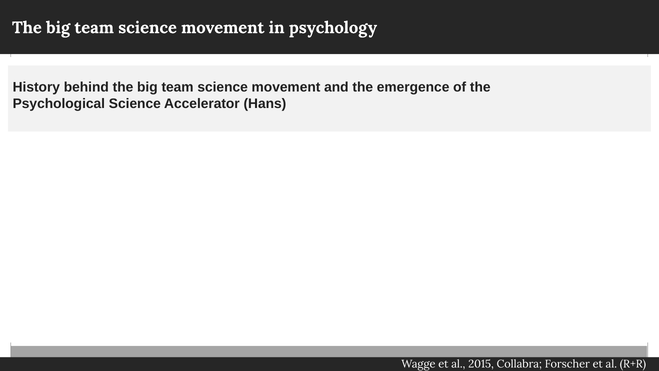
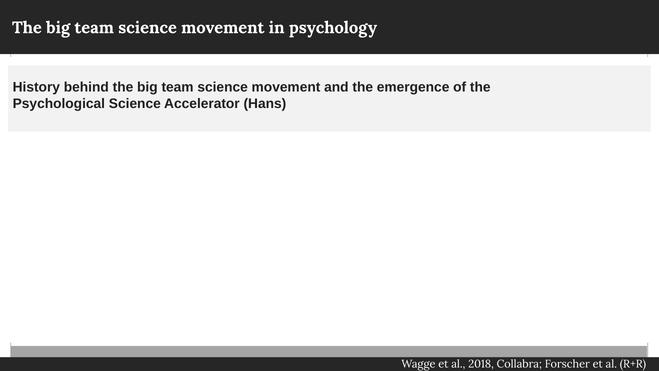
2015: 2015 -> 2018
